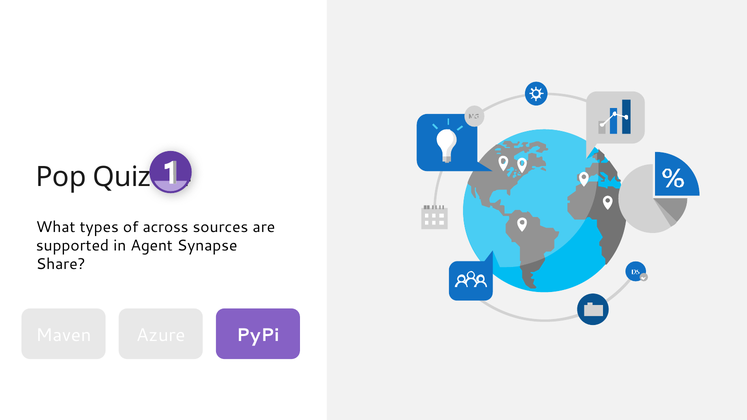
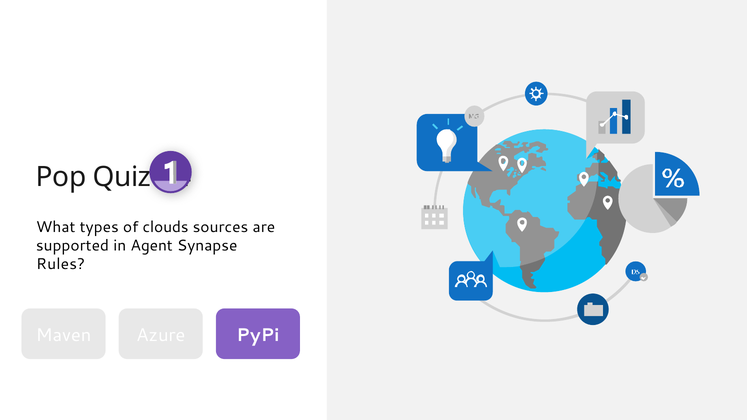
across: across -> clouds
Share: Share -> Rules
